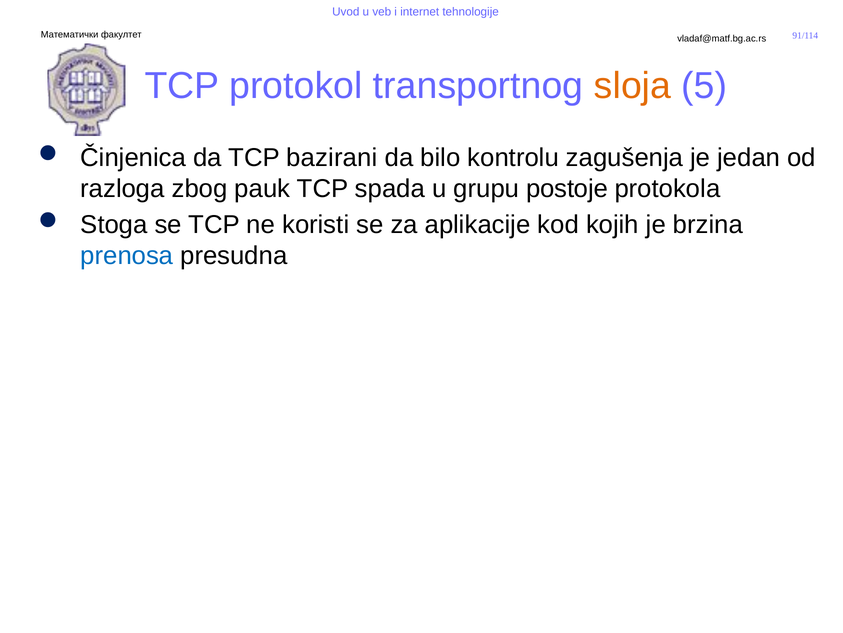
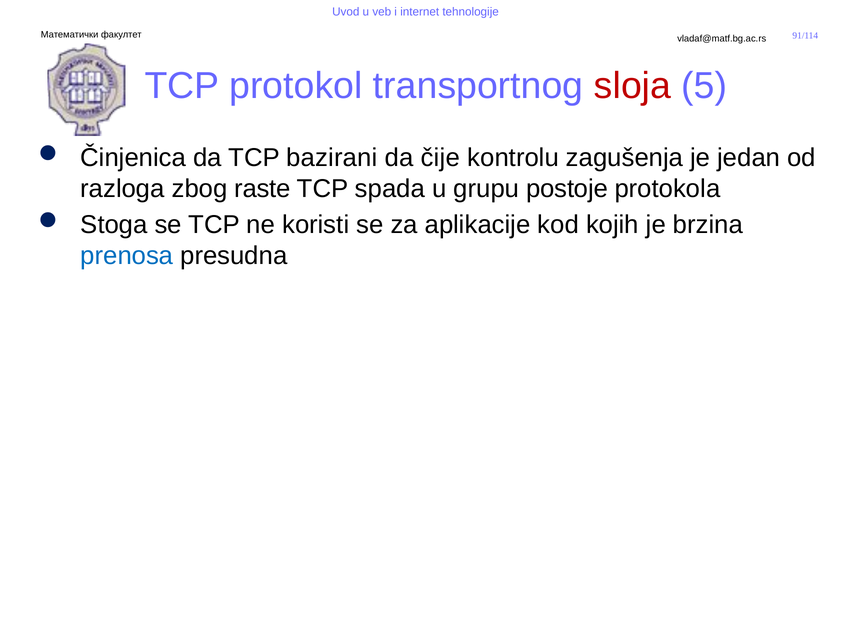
sloja colour: orange -> red
bilo: bilo -> čije
pauk: pauk -> raste
